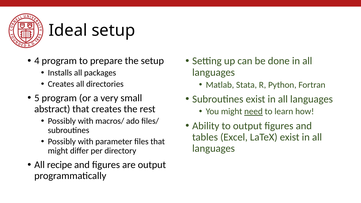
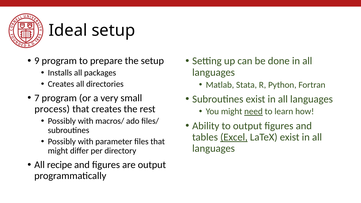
4: 4 -> 9
5: 5 -> 7
abstract: abstract -> process
Excel underline: none -> present
